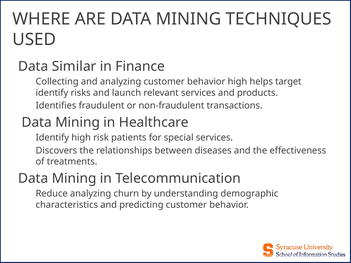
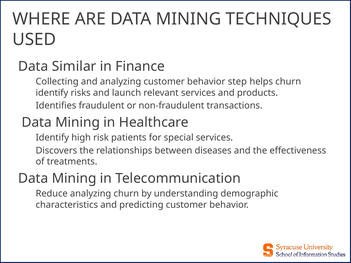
behavior high: high -> step
helps target: target -> churn
